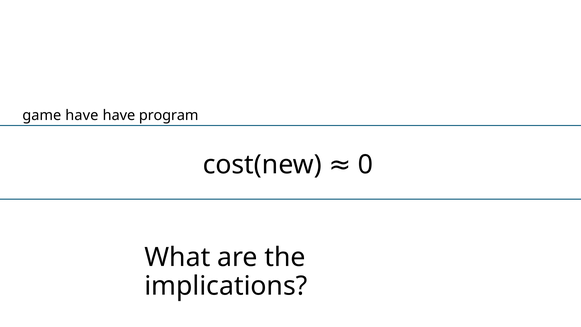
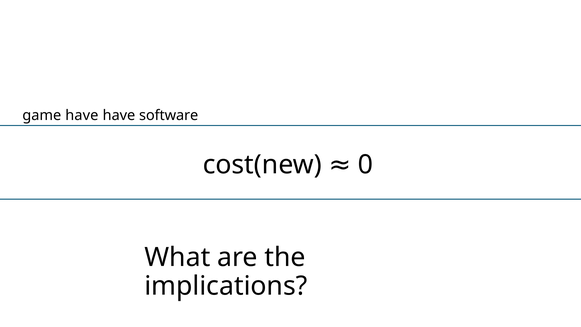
program: program -> software
